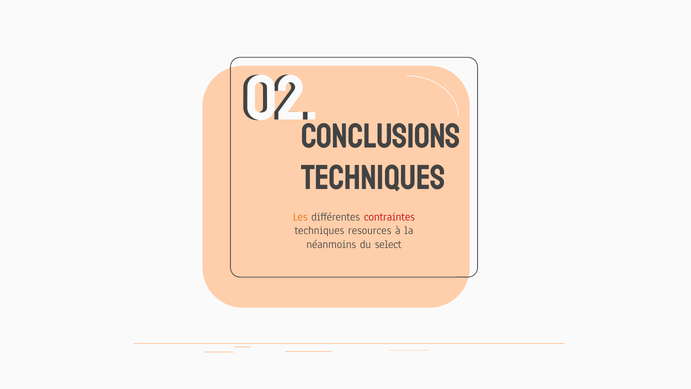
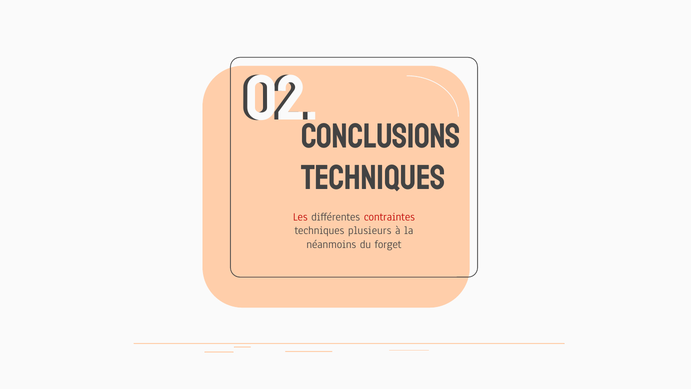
Les colour: orange -> red
resources: resources -> plusieurs
select: select -> forget
